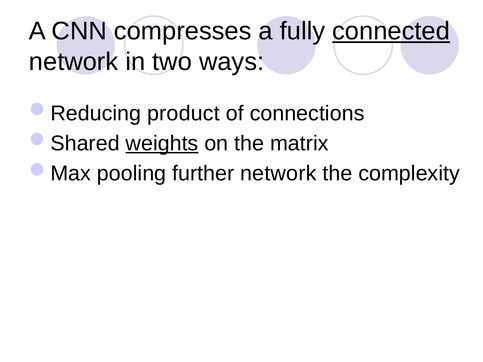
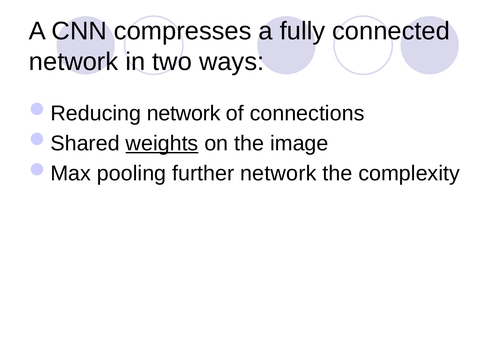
connected underline: present -> none
product at (183, 113): product -> network
matrix: matrix -> image
